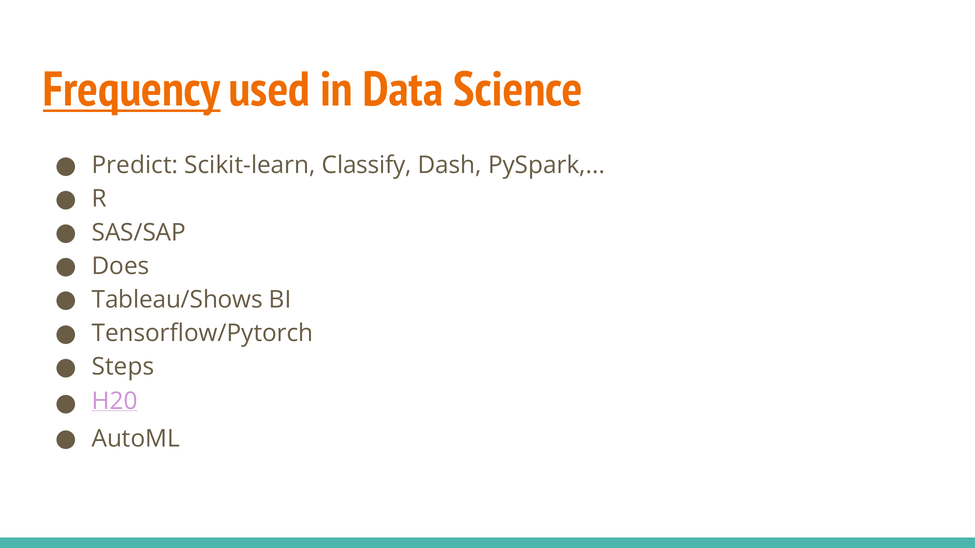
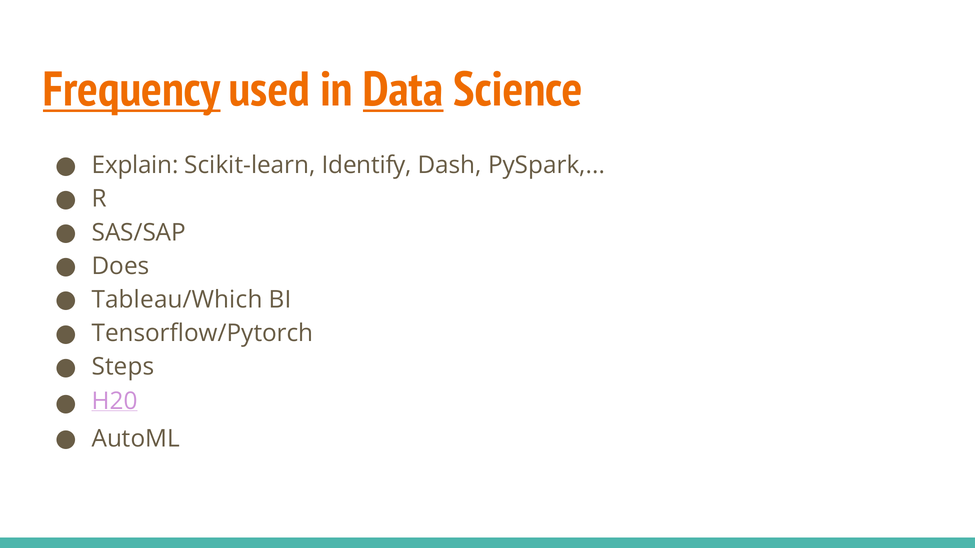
Data underline: none -> present
Predict: Predict -> Explain
Classify: Classify -> Identify
Tableau/Shows: Tableau/Shows -> Tableau/Which
